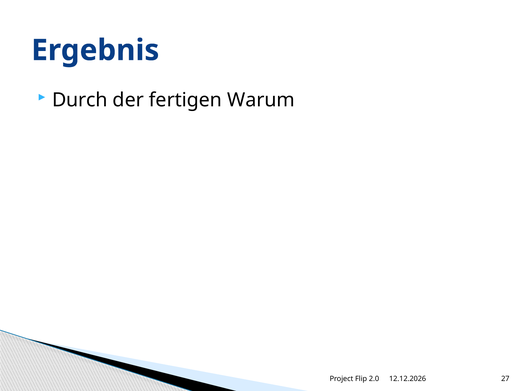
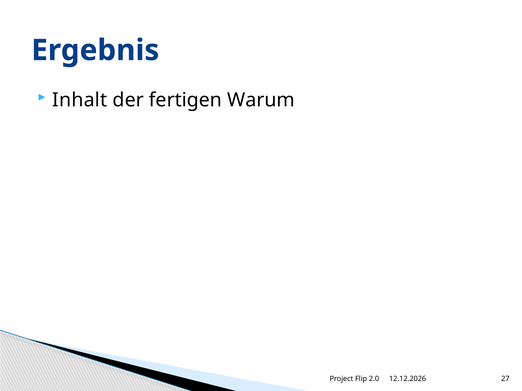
Durch: Durch -> Inhalt
